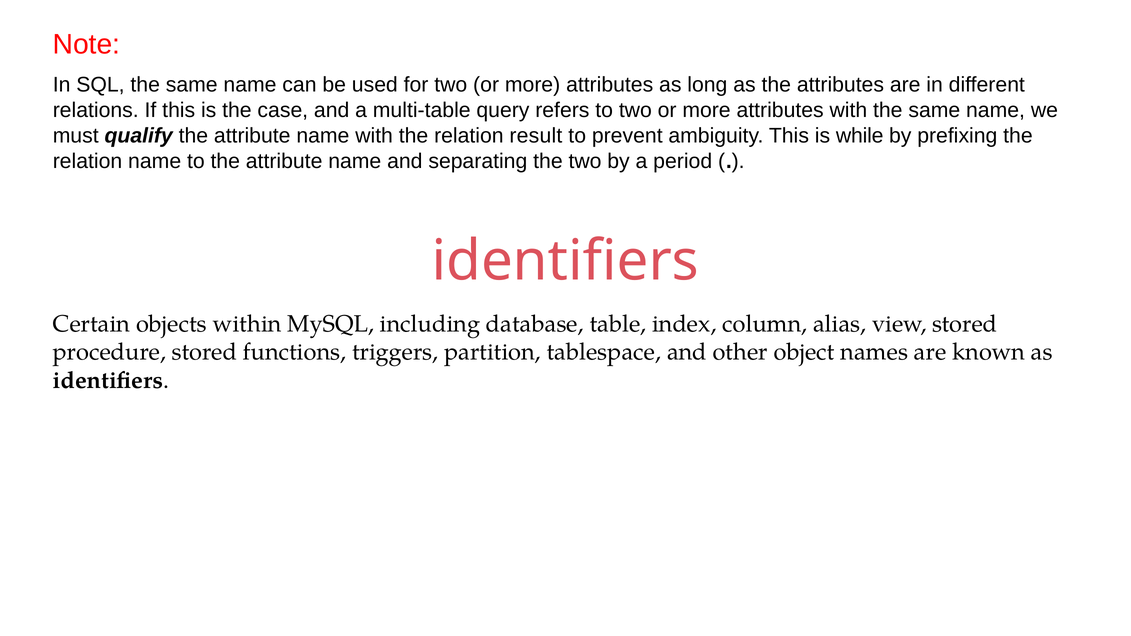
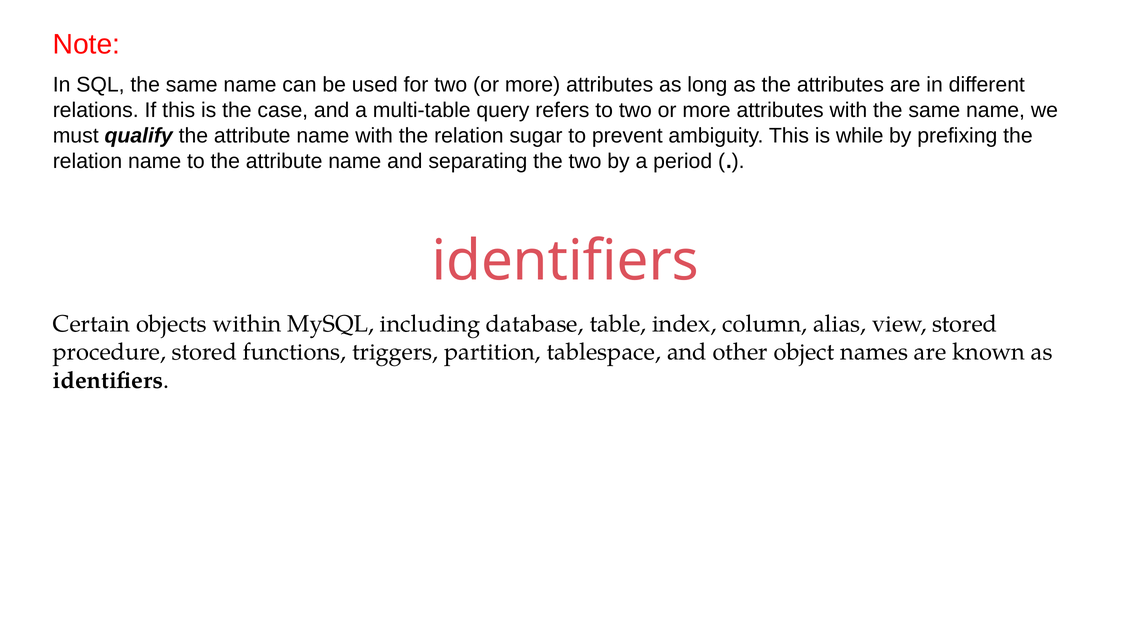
result: result -> sugar
